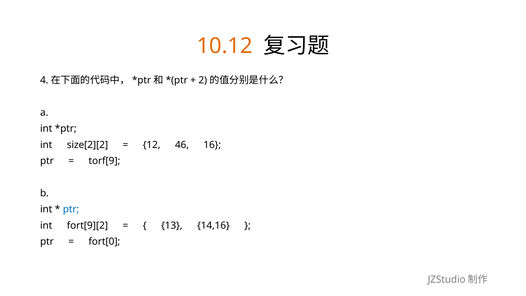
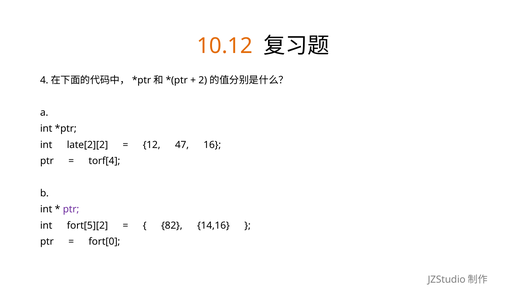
size[2][2: size[2][2 -> late[2][2
46: 46 -> 47
torf[9: torf[9 -> torf[4
ptr at (71, 209) colour: blue -> purple
fort[9][2: fort[9][2 -> fort[5][2
13: 13 -> 82
